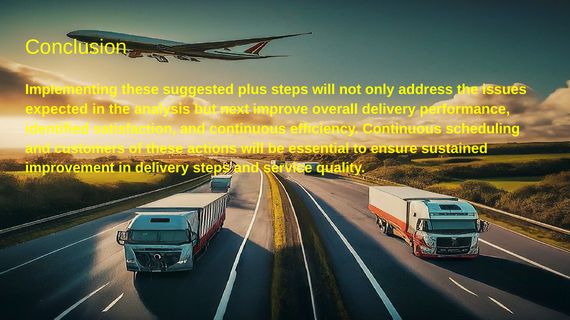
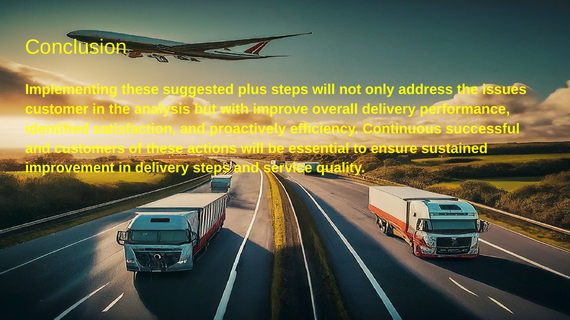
expected: expected -> customer
next: next -> with
and continuous: continuous -> proactively
scheduling: scheduling -> successful
